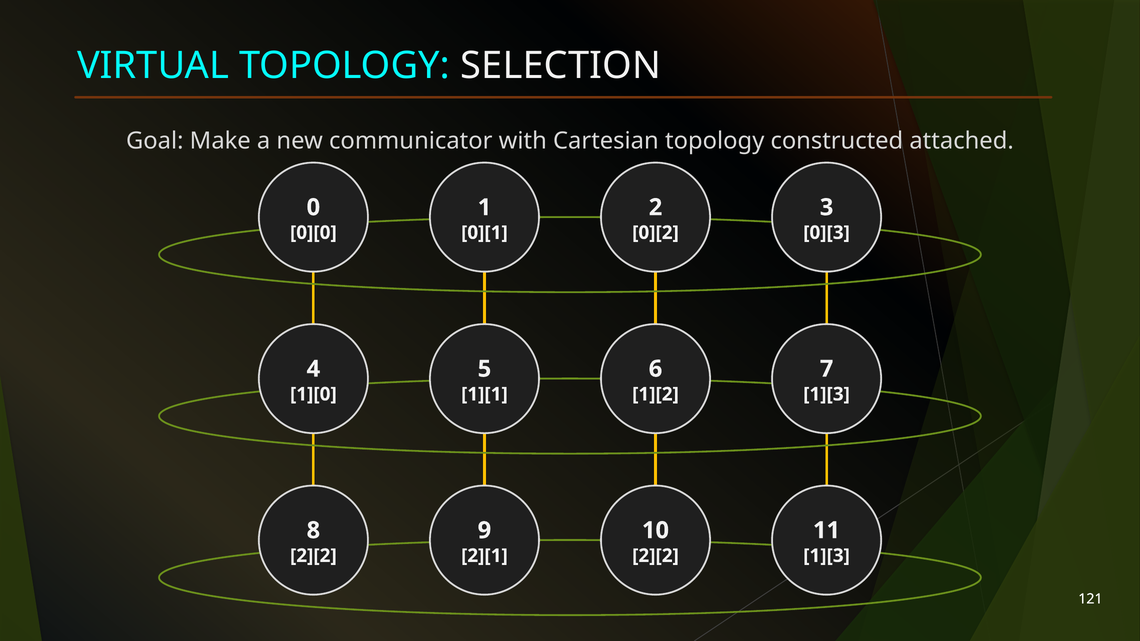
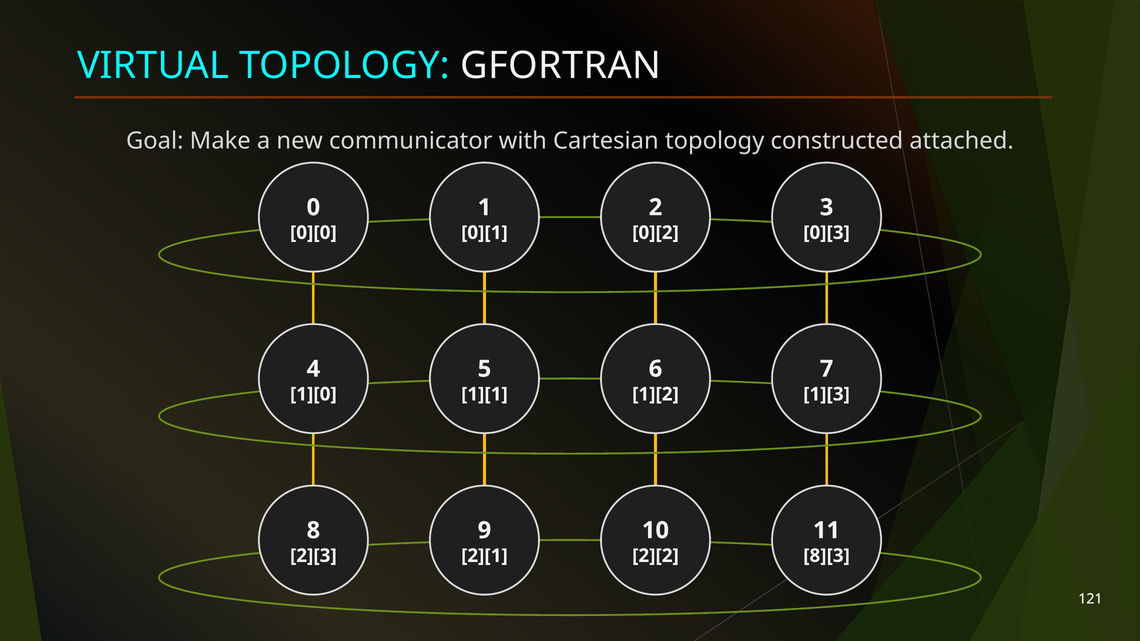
SELECTION: SELECTION -> GFORTRAN
2][2 at (313, 556): 2][2 -> 2][3
1][3 at (827, 556): 1][3 -> 8][3
